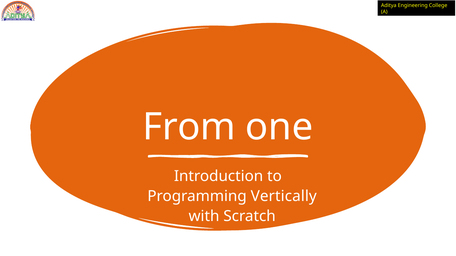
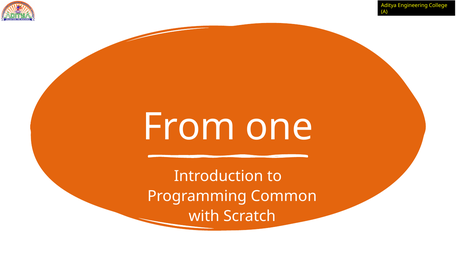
Vertically: Vertically -> Common
